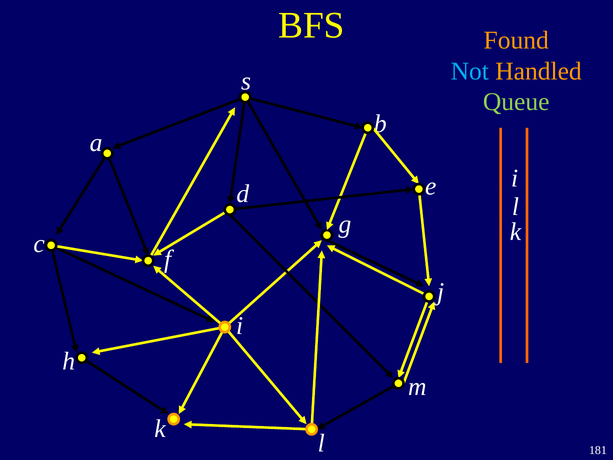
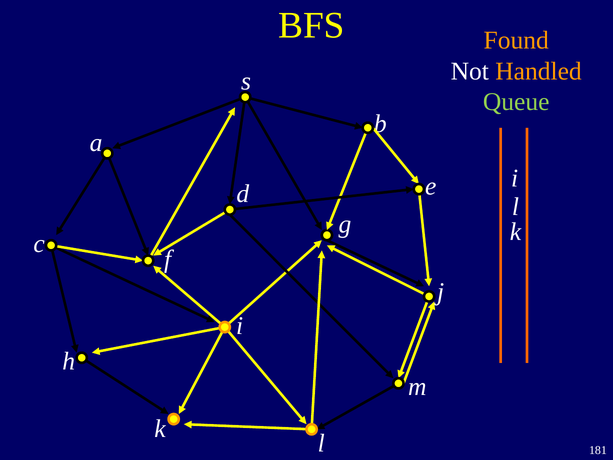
Not colour: light blue -> white
